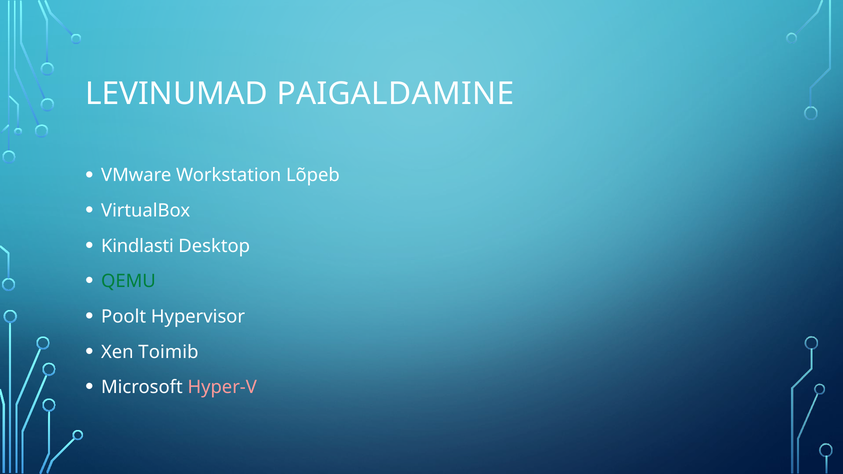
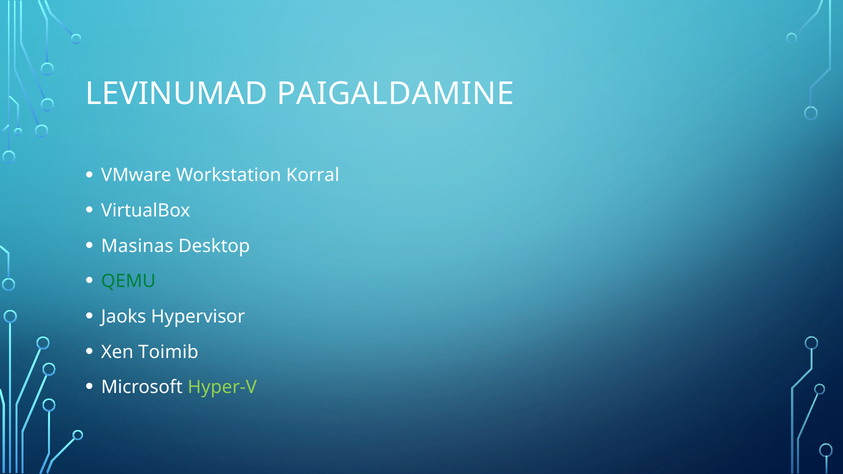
Lõpeb: Lõpeb -> Korral
Kindlasti: Kindlasti -> Masinas
Poolt: Poolt -> Jaoks
Hyper-V colour: pink -> light green
